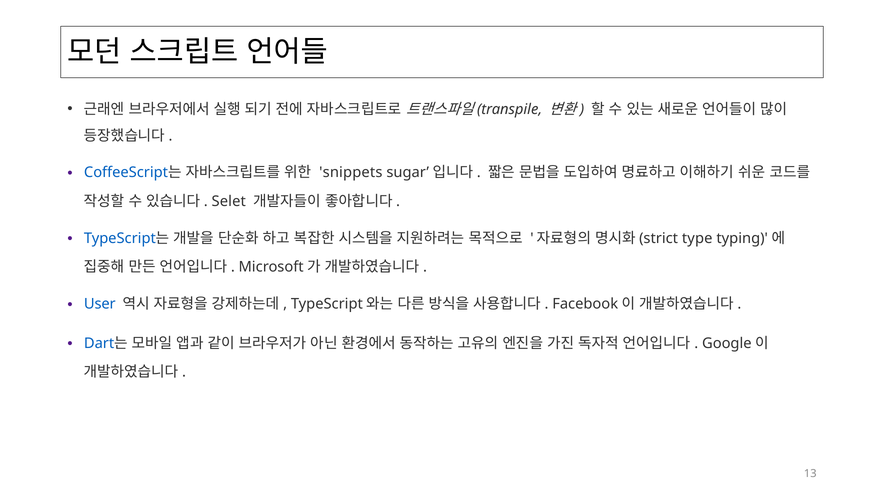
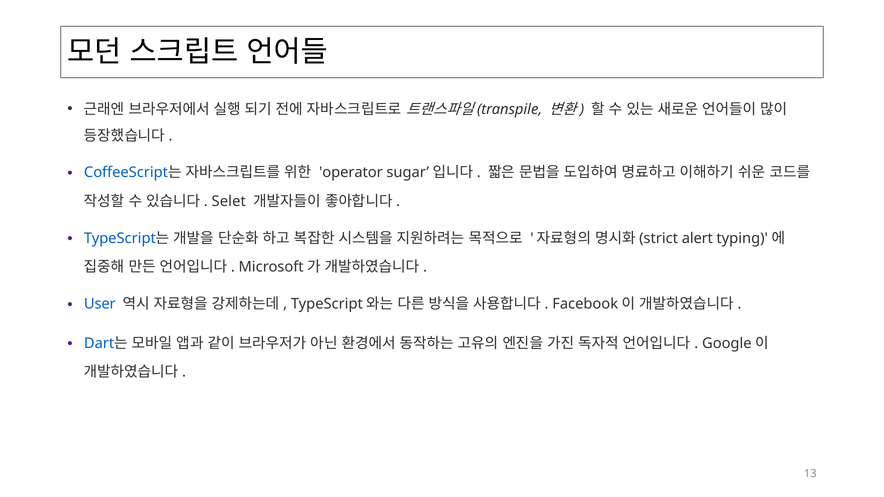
snippets: snippets -> operator
type: type -> alert
